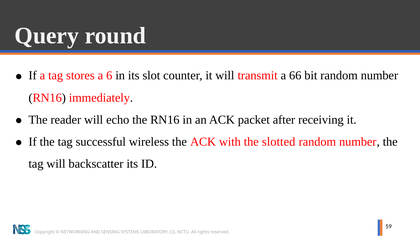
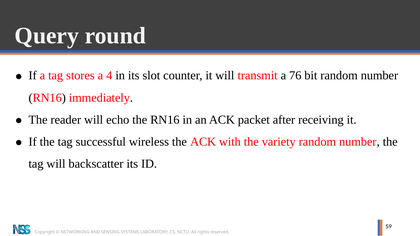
6: 6 -> 4
66: 66 -> 76
slotted: slotted -> variety
